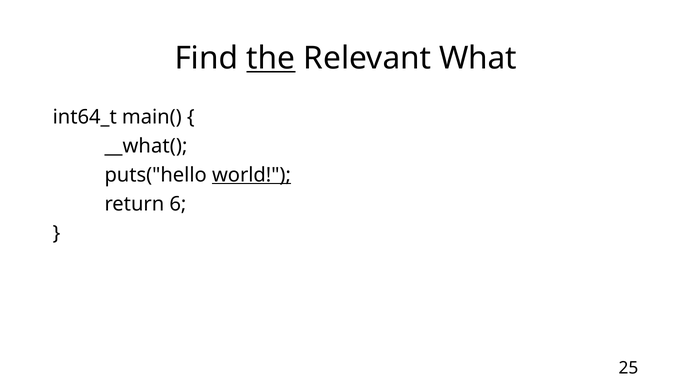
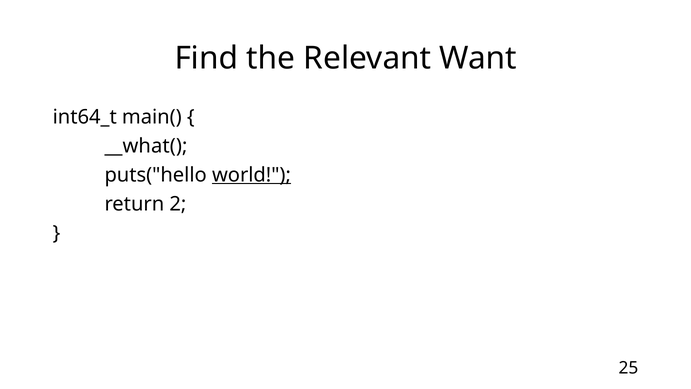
the underline: present -> none
What: What -> Want
6: 6 -> 2
